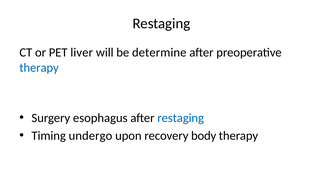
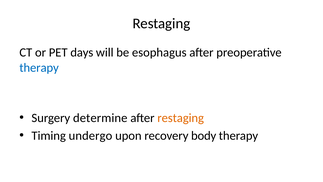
liver: liver -> days
determine: determine -> esophagus
esophagus: esophagus -> determine
restaging at (181, 118) colour: blue -> orange
